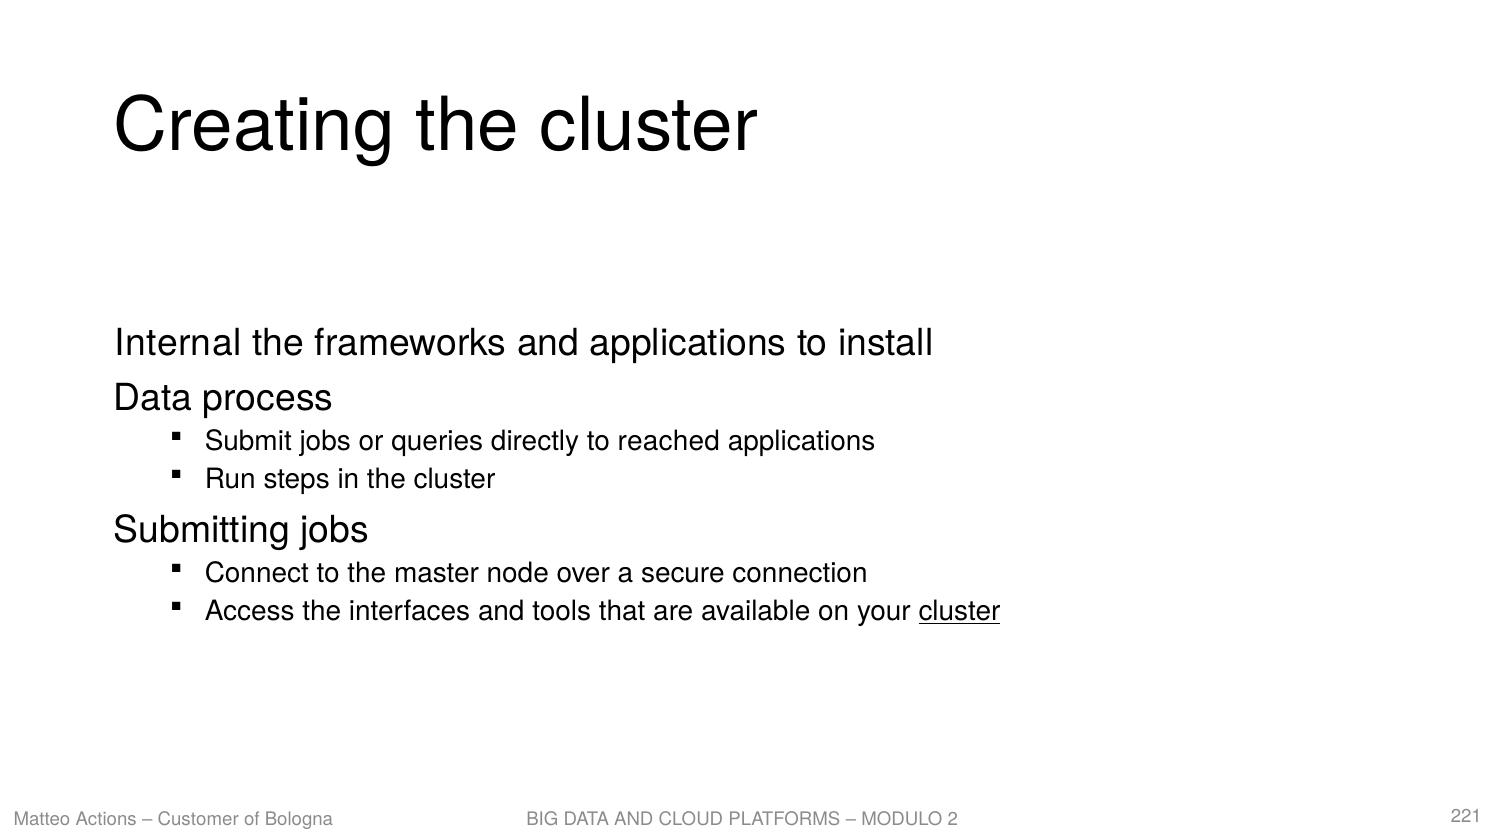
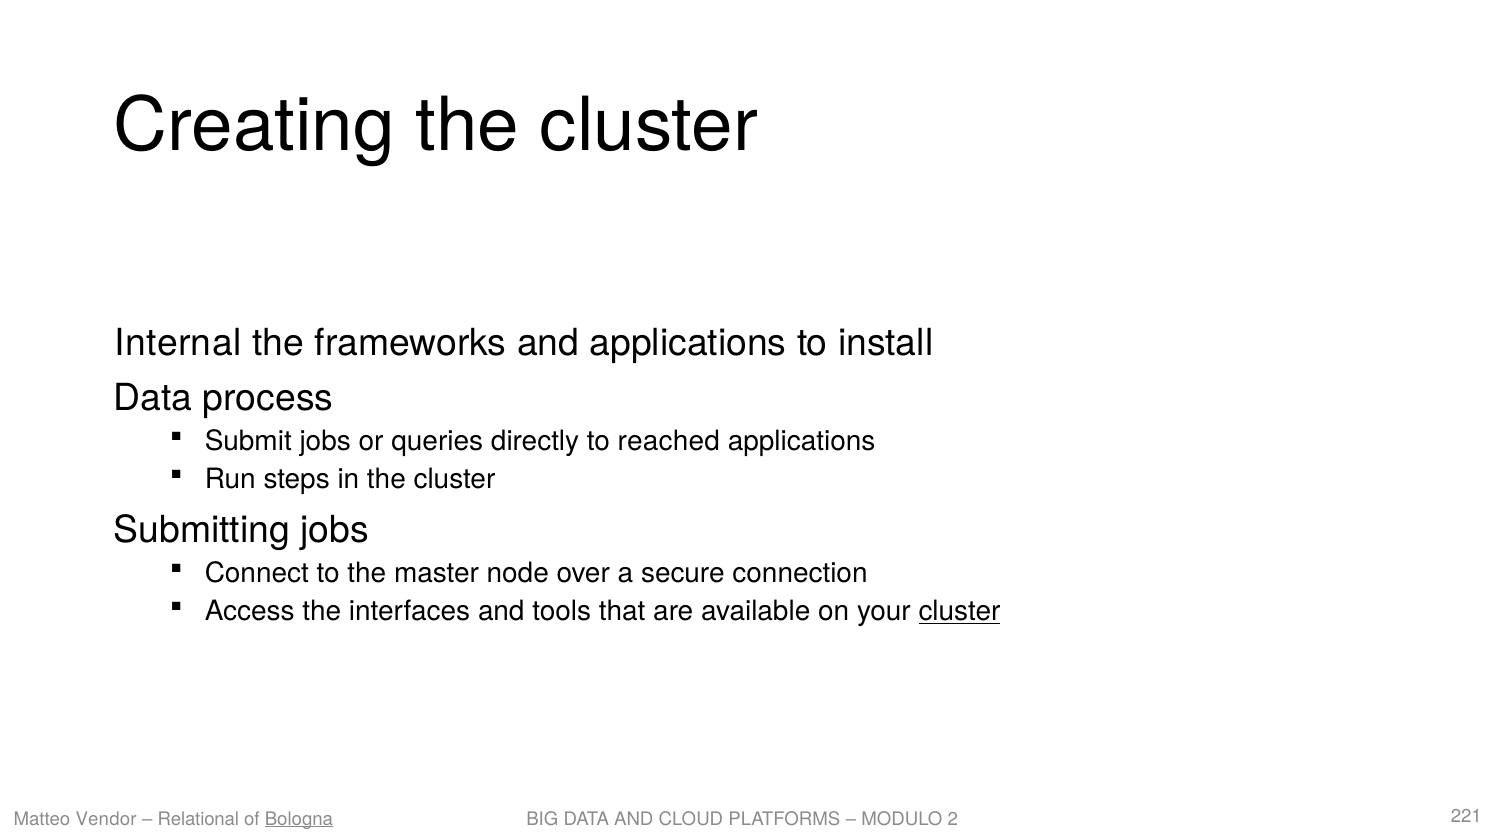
Actions: Actions -> Vendor
Customer: Customer -> Relational
Bologna underline: none -> present
